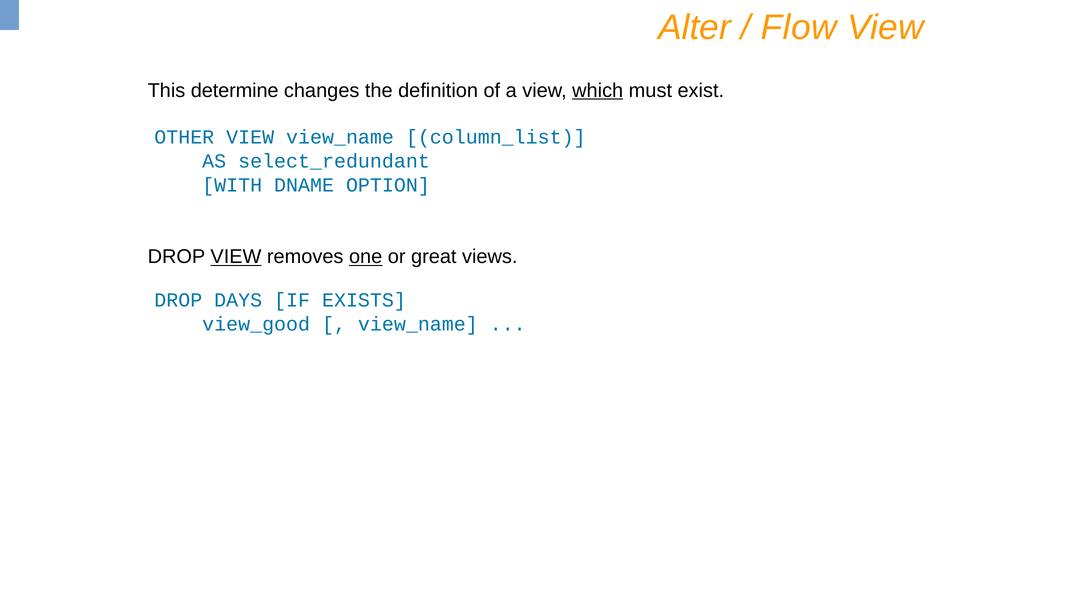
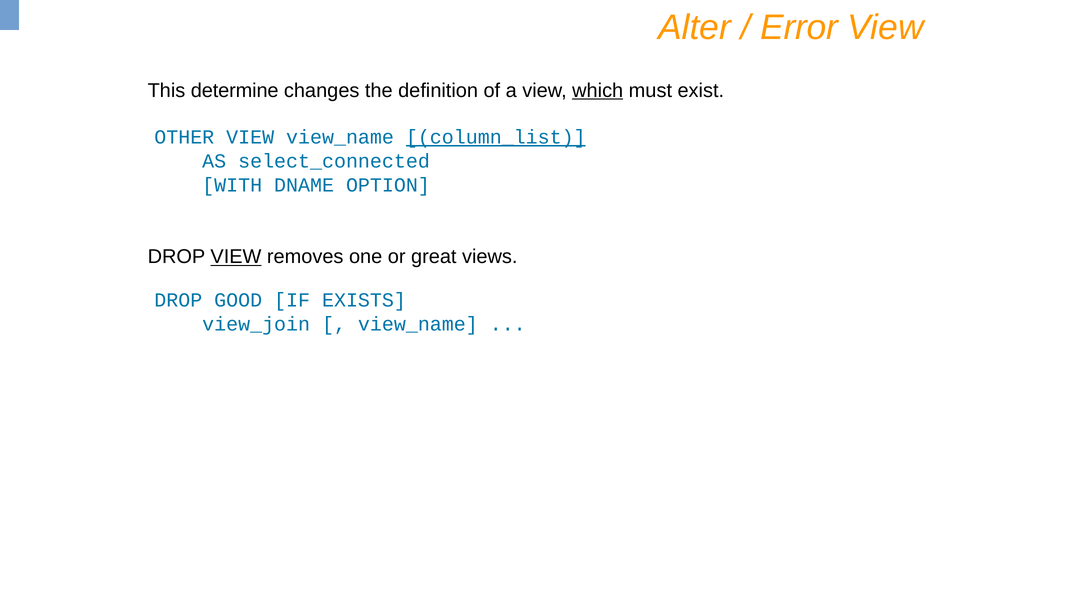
Flow: Flow -> Error
column_list underline: none -> present
select_redundant: select_redundant -> select_connected
one underline: present -> none
DAYS: DAYS -> GOOD
view_good: view_good -> view_join
